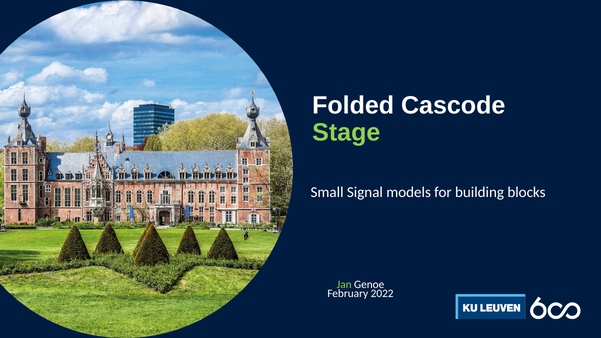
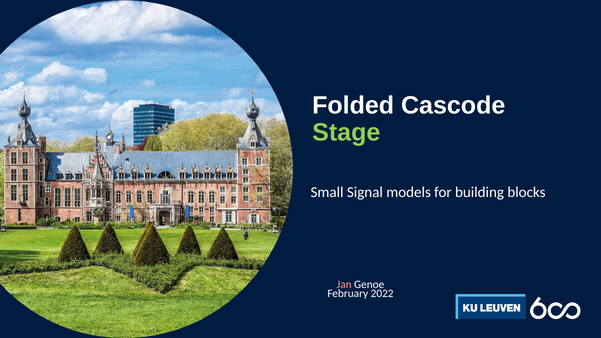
Jan colour: light green -> pink
